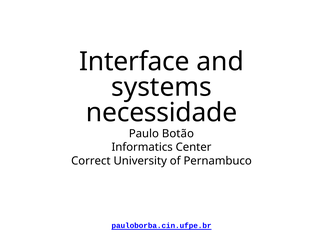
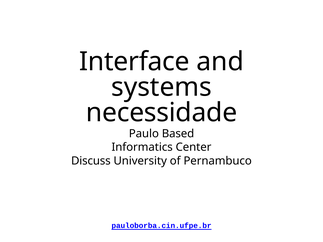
Botão: Botão -> Based
Correct: Correct -> Discuss
